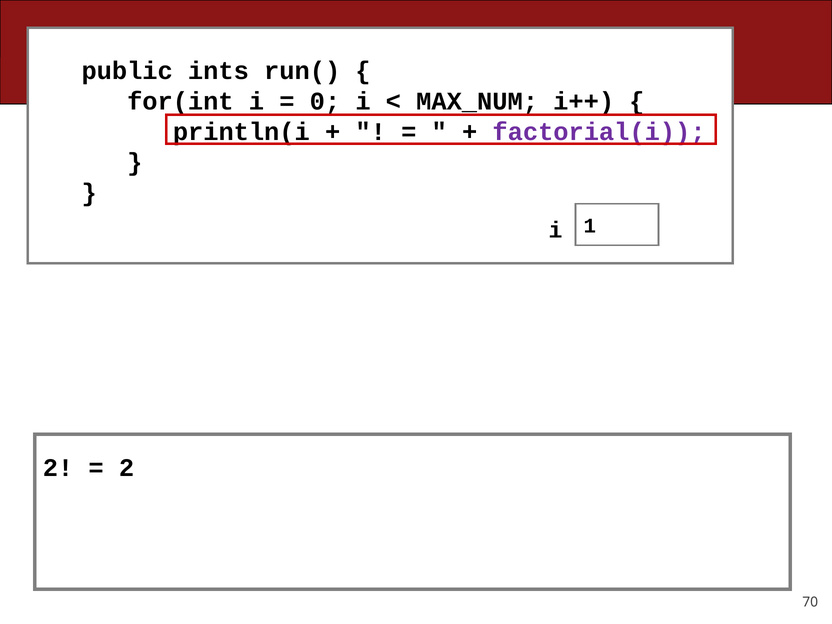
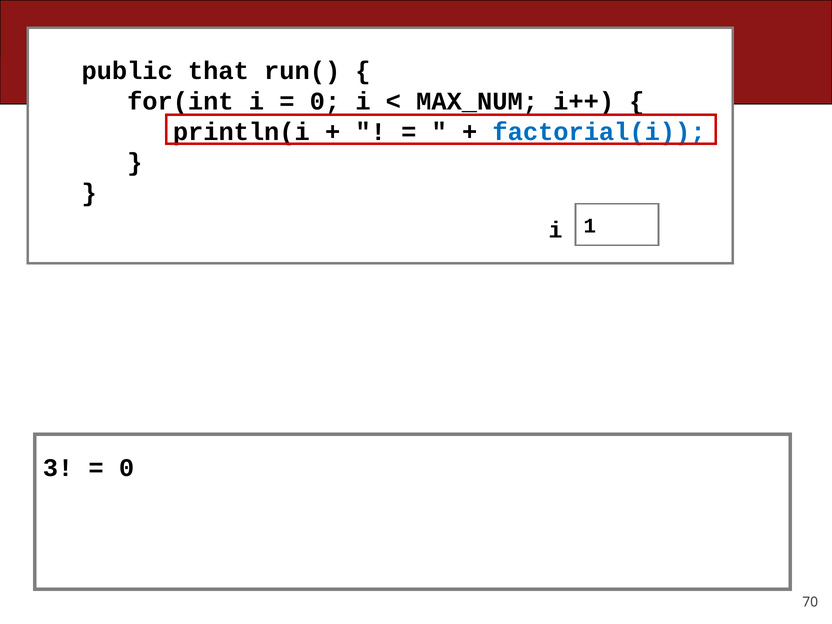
ints: ints -> that
factorial(i colour: purple -> blue
2 at (58, 468): 2 -> 3
2 at (127, 468): 2 -> 0
